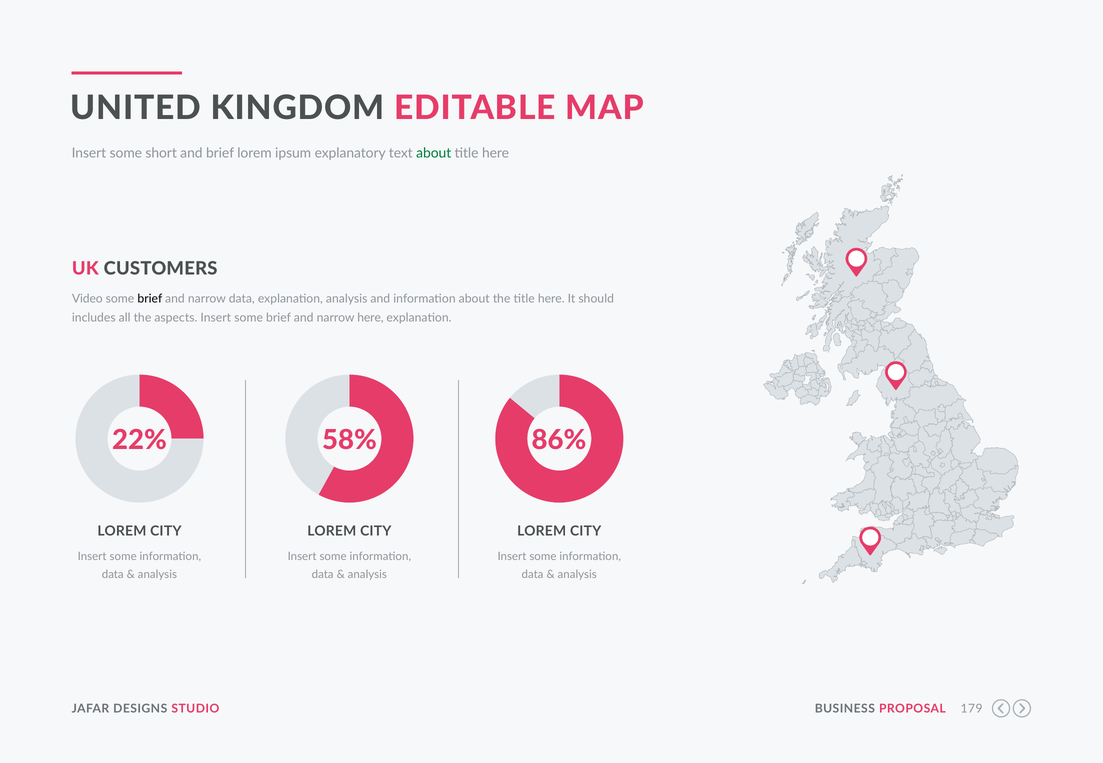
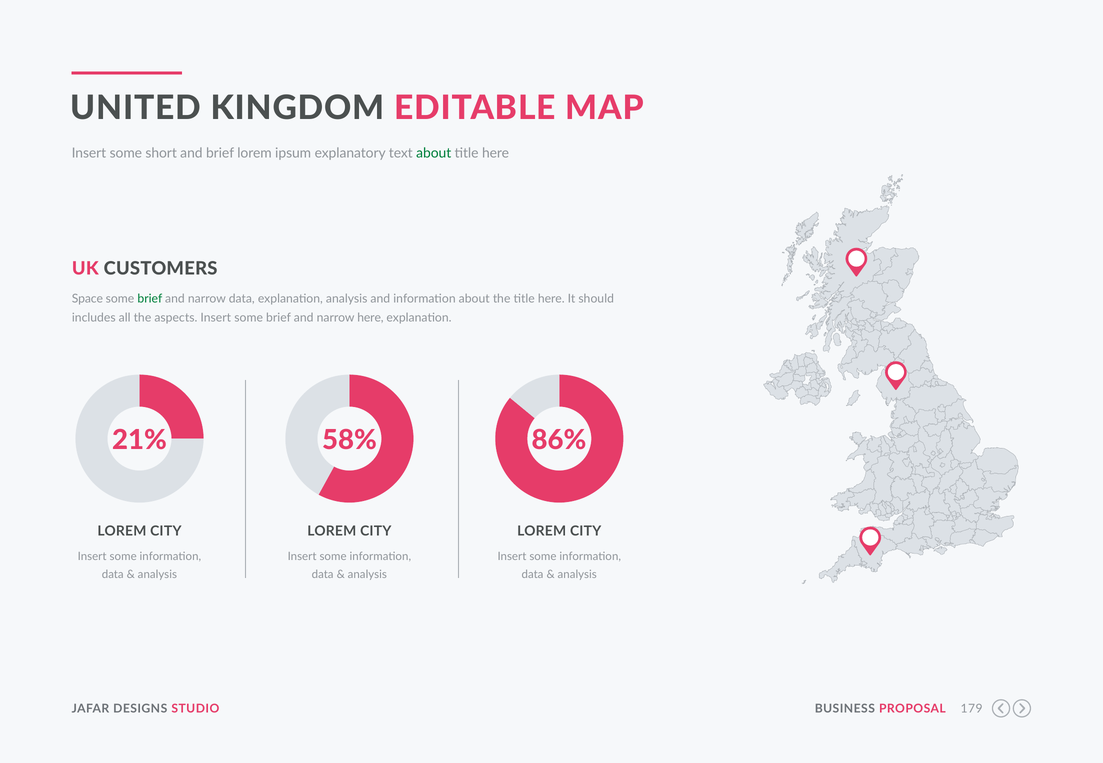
Video: Video -> Space
brief at (150, 299) colour: black -> green
22%: 22% -> 21%
